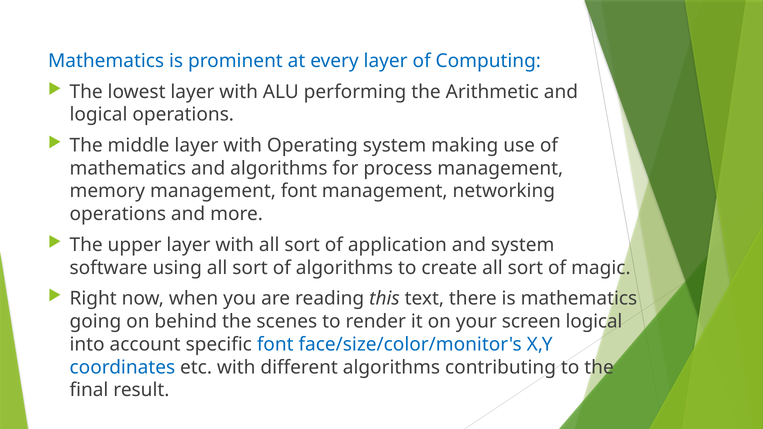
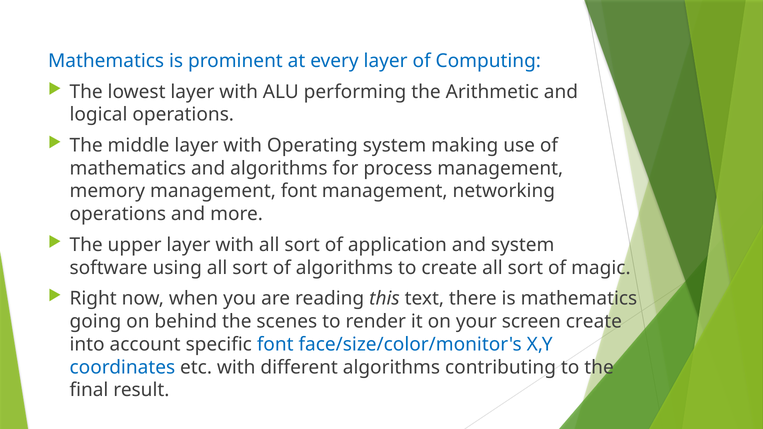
screen logical: logical -> create
